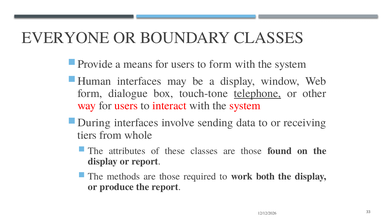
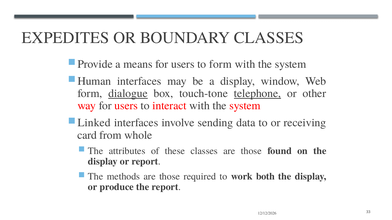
EVERYONE: EVERYONE -> EXPEDITES
dialogue underline: none -> present
During: During -> Linked
tiers: tiers -> card
